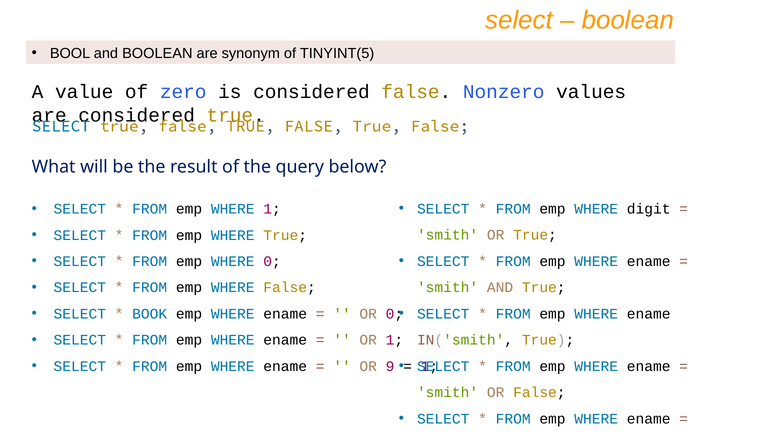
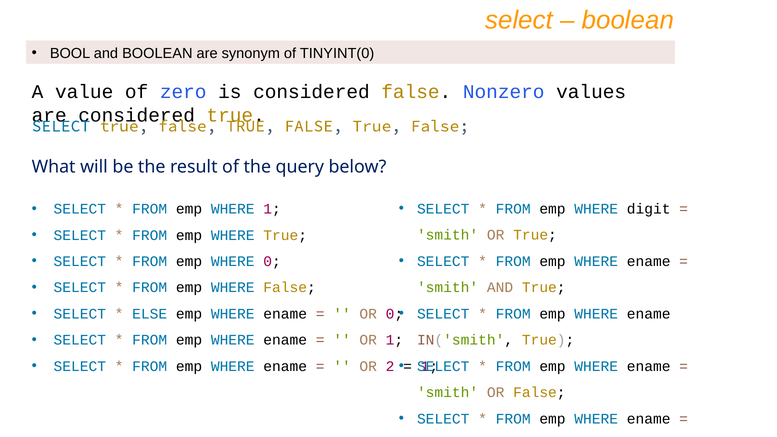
TINYINT(5: TINYINT(5 -> TINYINT(0
BOOK: BOOK -> ELSE
9: 9 -> 2
